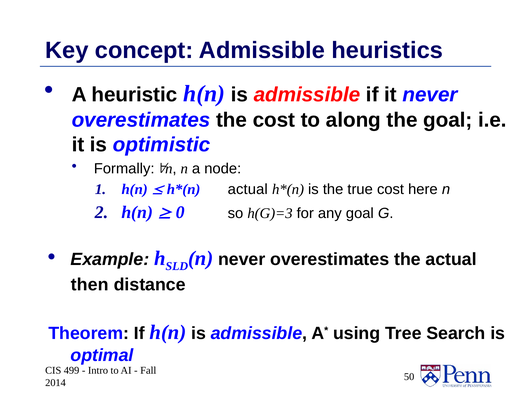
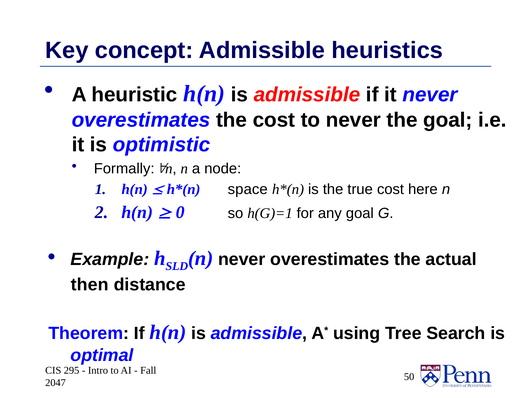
to along: along -> never
actual at (248, 189): actual -> space
h(G)=3: h(G)=3 -> h(G)=1
499: 499 -> 295
2014: 2014 -> 2047
